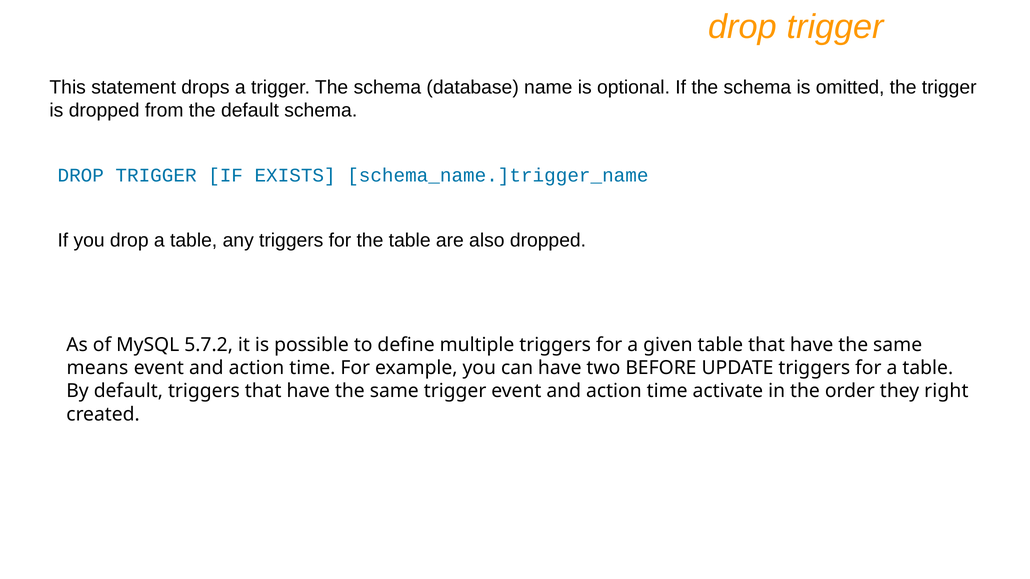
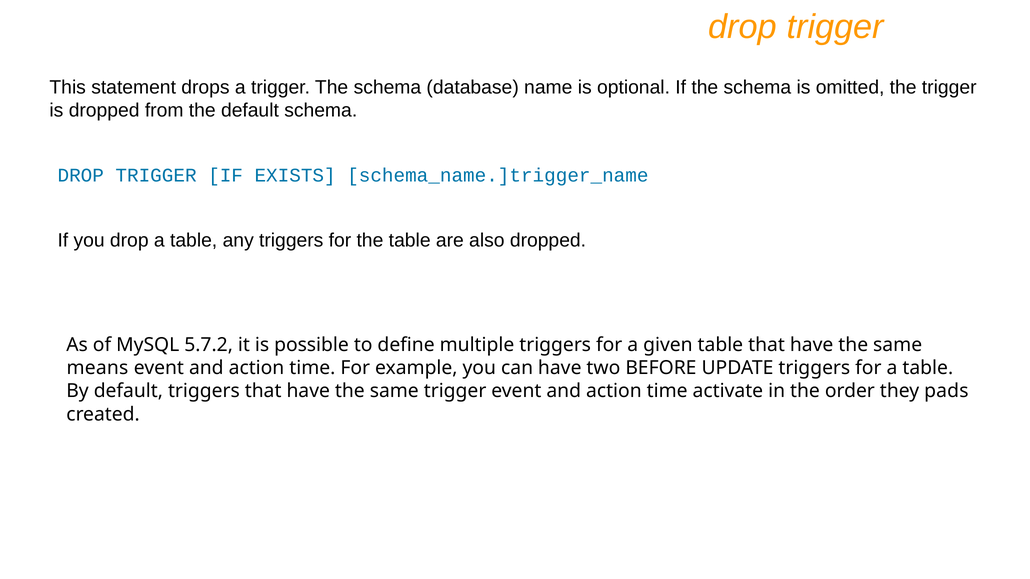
right: right -> pads
